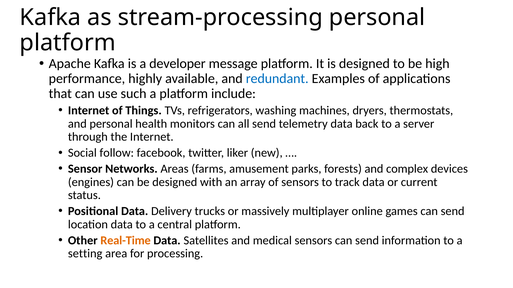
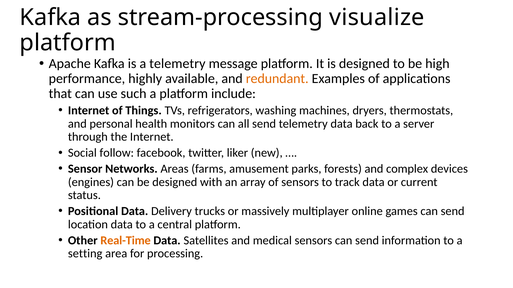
stream-processing personal: personal -> visualize
a developer: developer -> telemetry
redundant colour: blue -> orange
